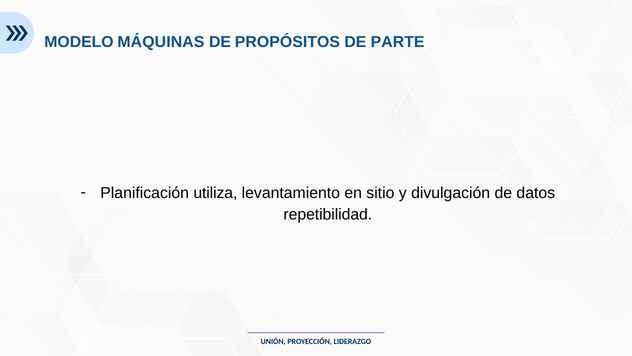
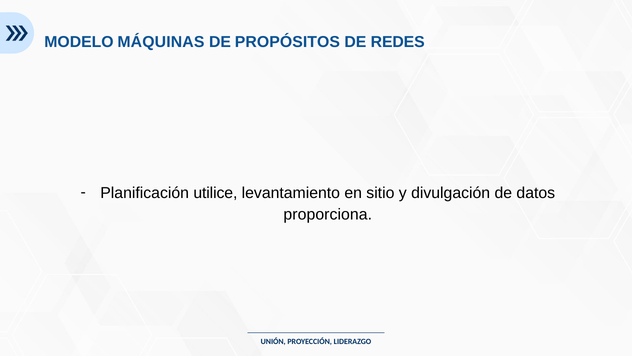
PARTE: PARTE -> REDES
utiliza: utiliza -> utilice
repetibilidad: repetibilidad -> proporciona
